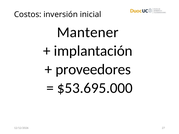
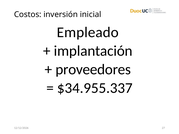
Mantener: Mantener -> Empleado
$53.695.000: $53.695.000 -> $34.955.337
